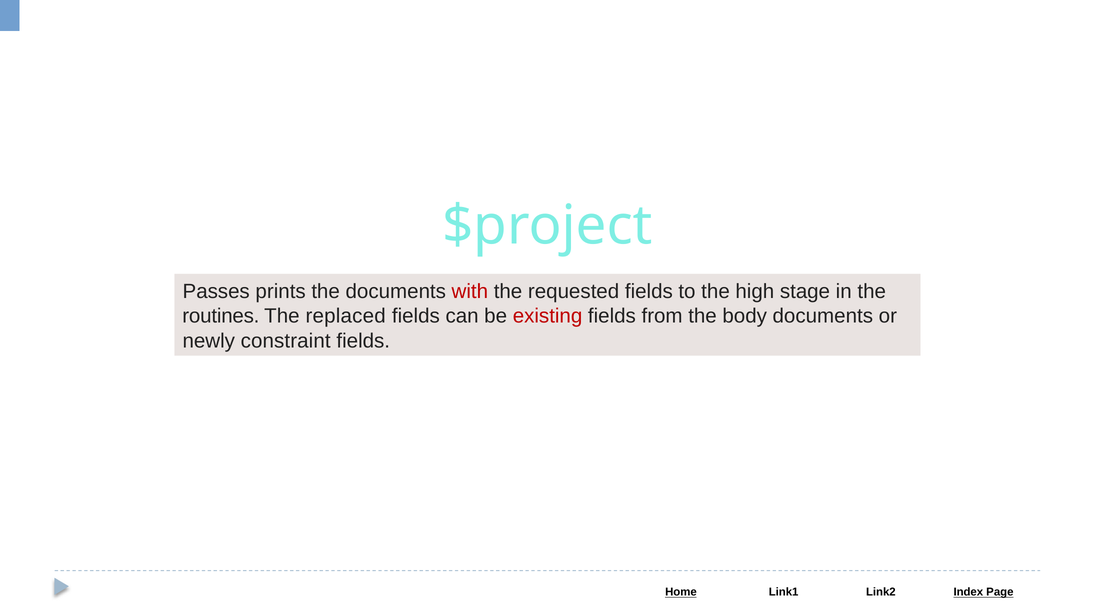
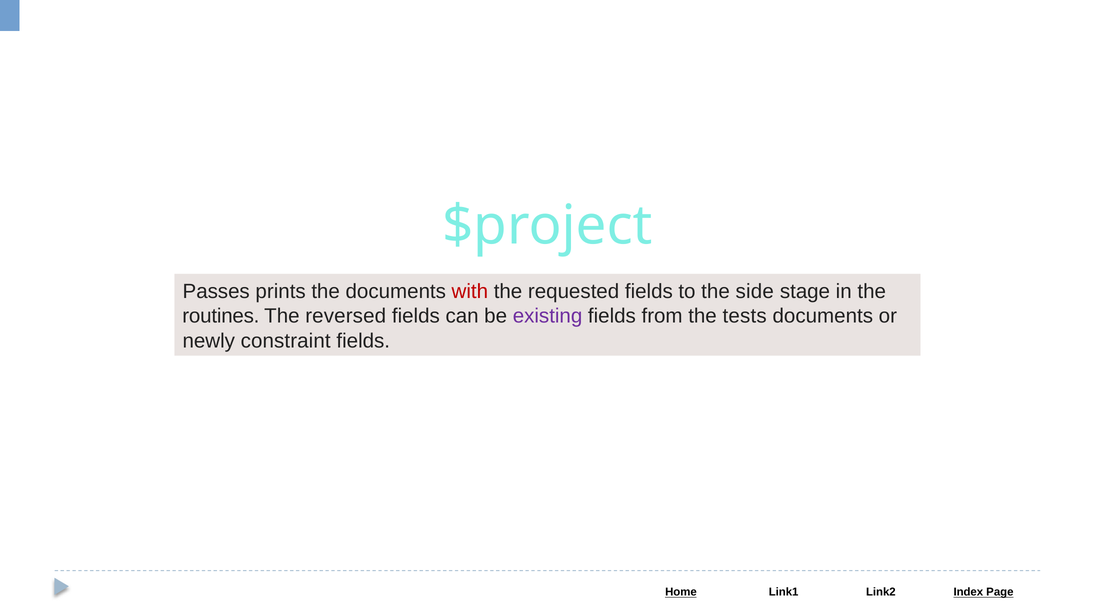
high: high -> side
replaced: replaced -> reversed
existing colour: red -> purple
body: body -> tests
